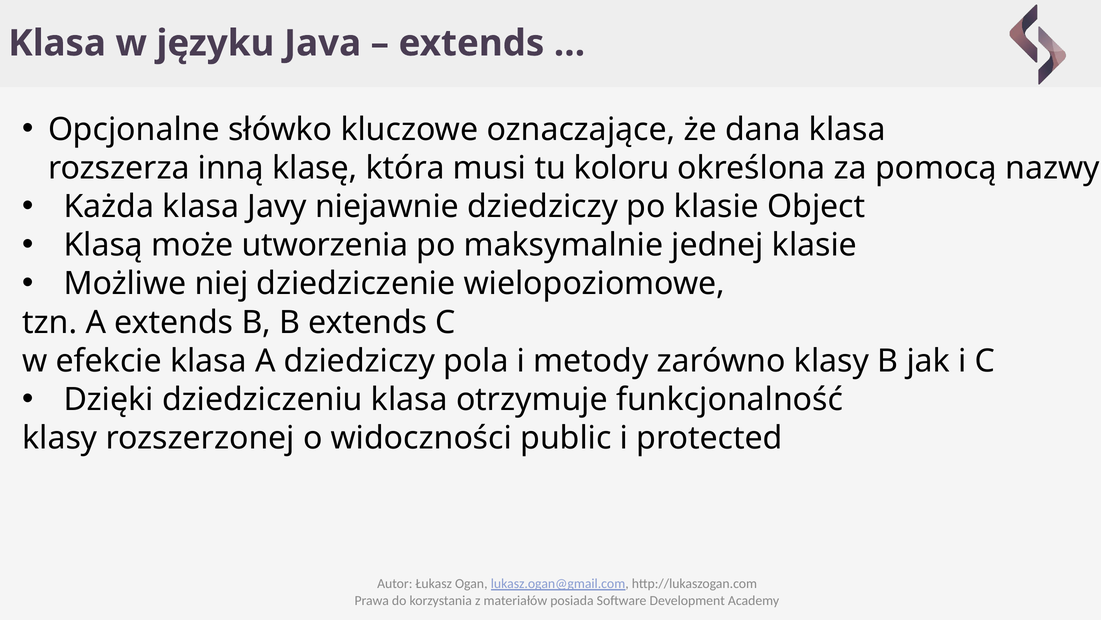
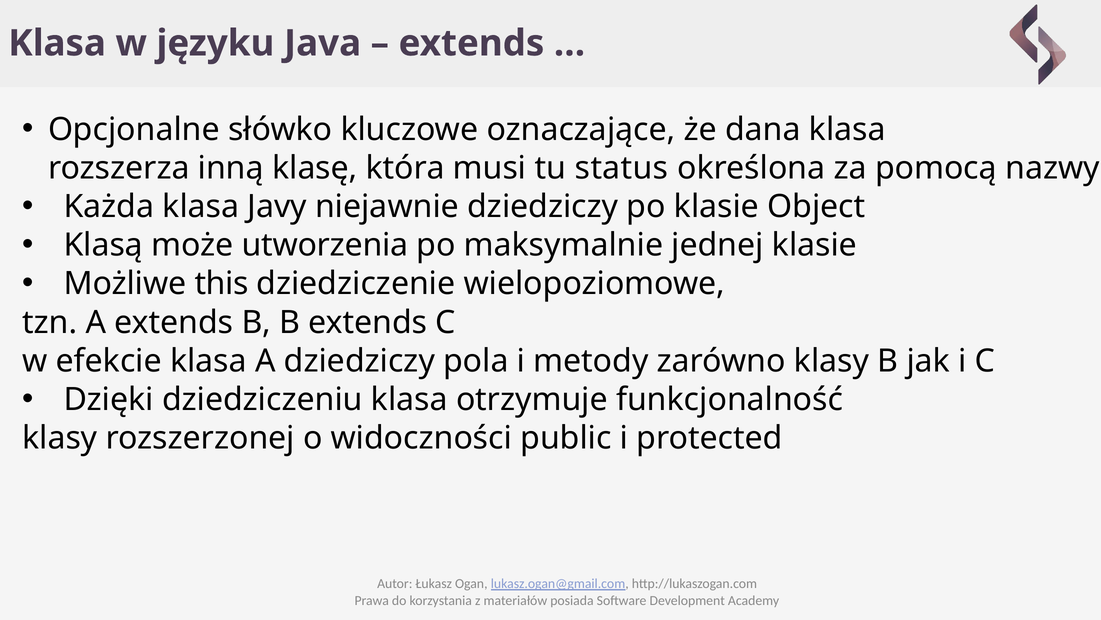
koloru: koloru -> status
niej: niej -> this
